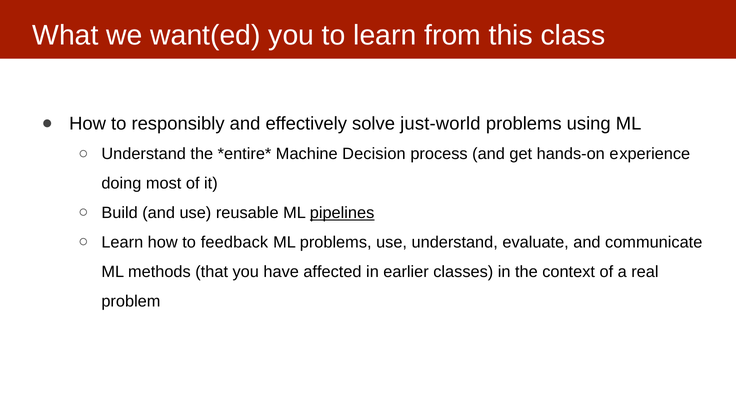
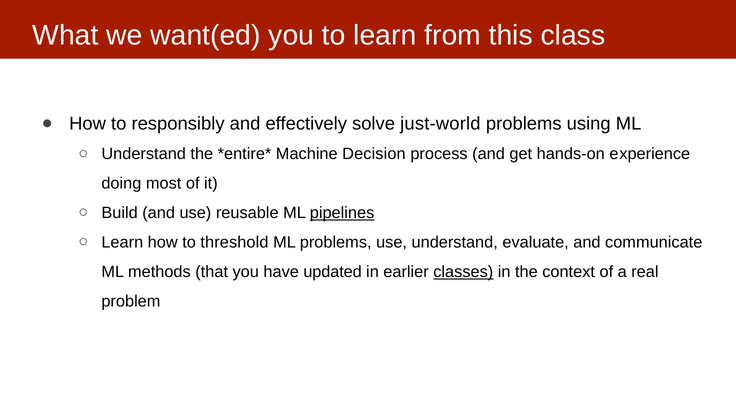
feedback: feedback -> threshold
affected: affected -> updated
classes underline: none -> present
